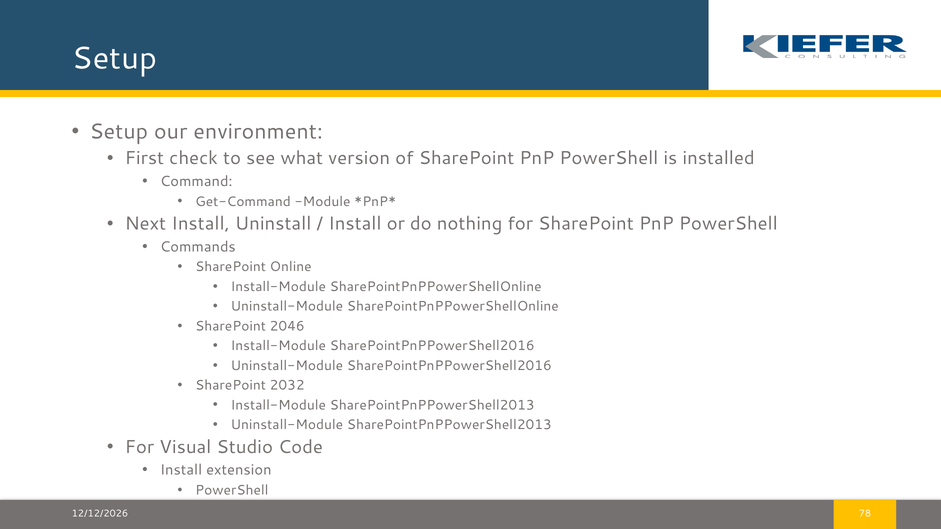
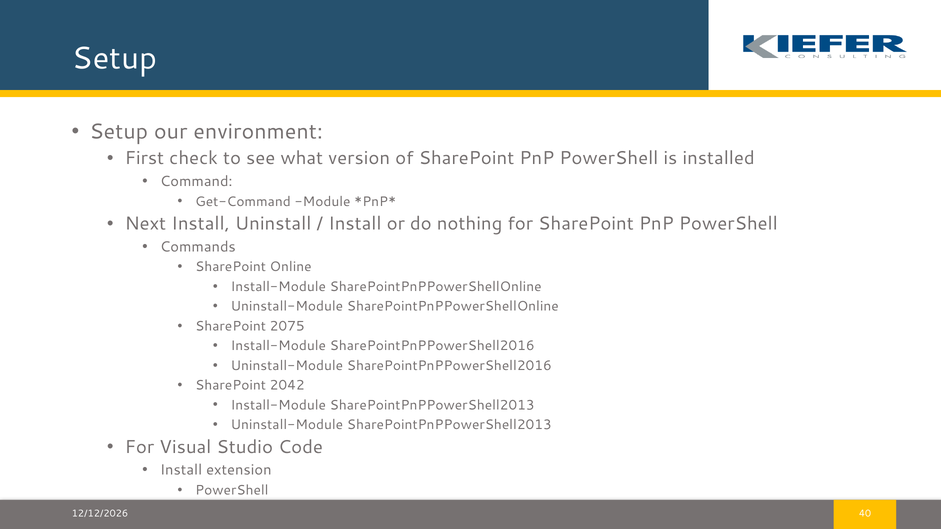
2046: 2046 -> 2075
2032: 2032 -> 2042
78: 78 -> 40
